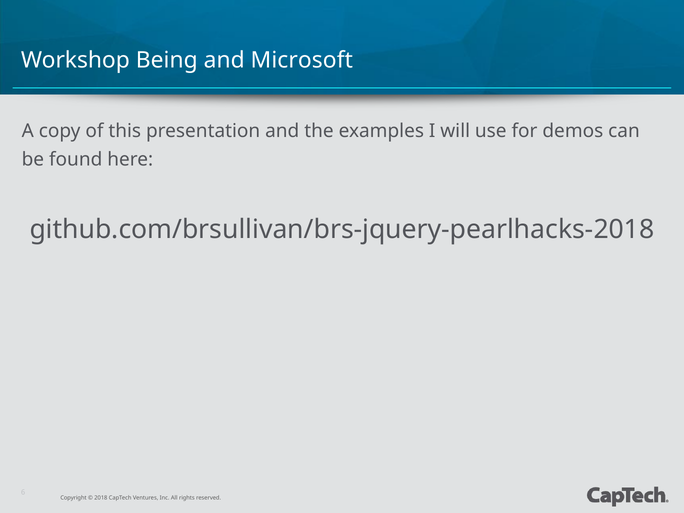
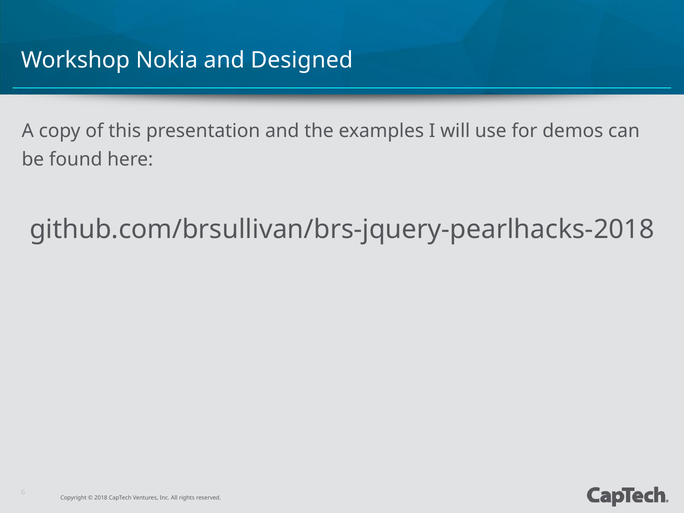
Being: Being -> Nokia
Microsoft: Microsoft -> Designed
